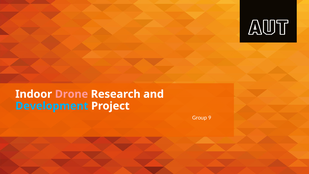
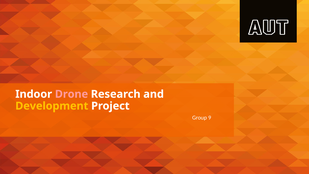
Development colour: light blue -> yellow
